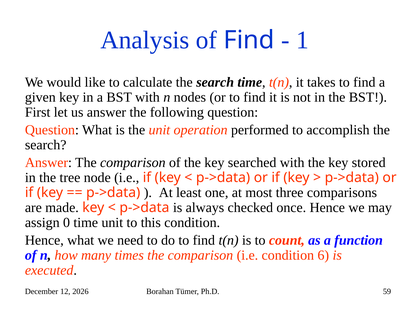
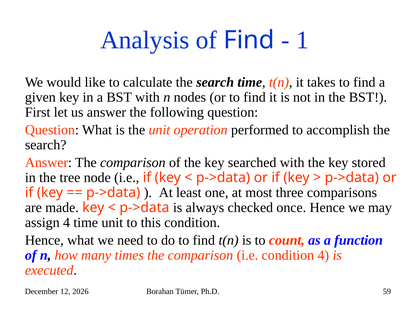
assign 0: 0 -> 4
condition 6: 6 -> 4
